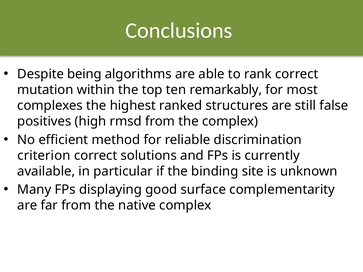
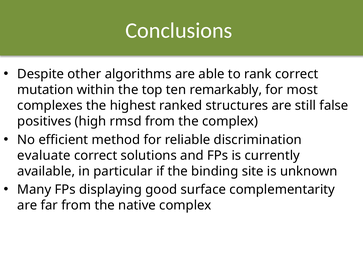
being: being -> other
criterion: criterion -> evaluate
